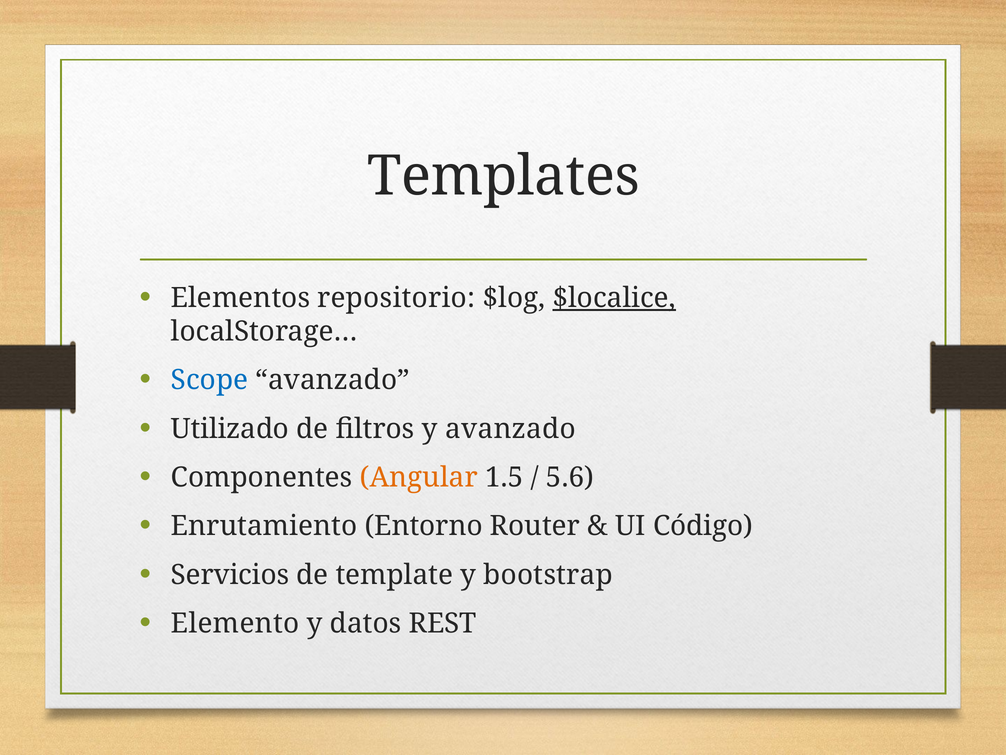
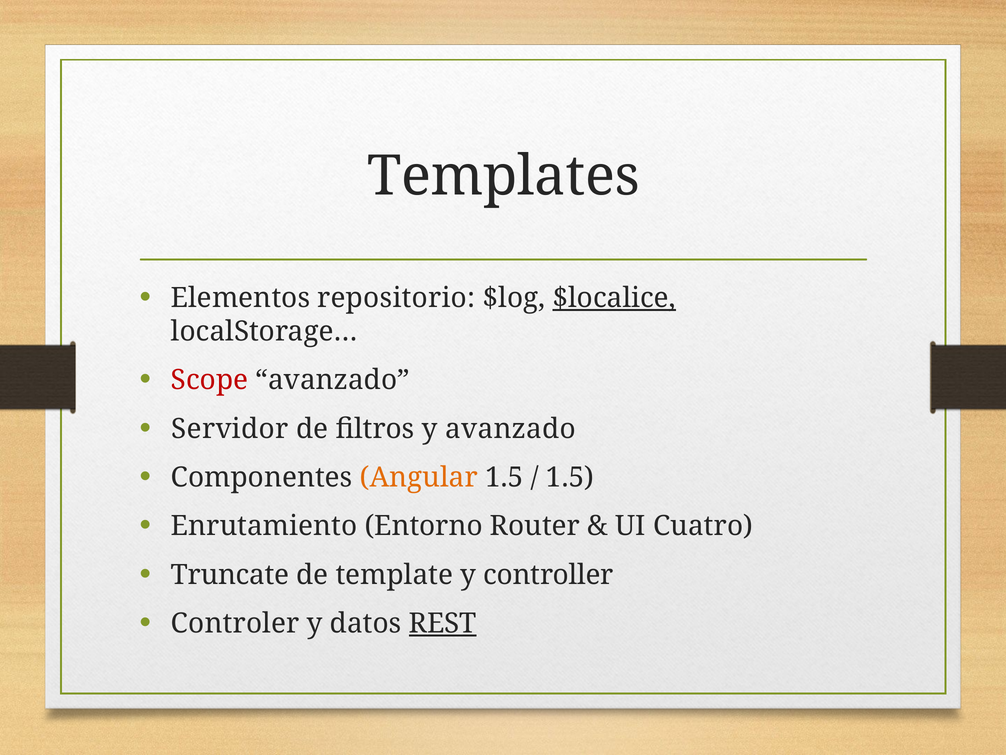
Scope colour: blue -> red
Utilizado: Utilizado -> Servidor
5.6 at (570, 477): 5.6 -> 1.5
Código: Código -> Cuatro
Servicios: Servicios -> Truncate
bootstrap: bootstrap -> controller
Elemento: Elemento -> Controler
REST underline: none -> present
